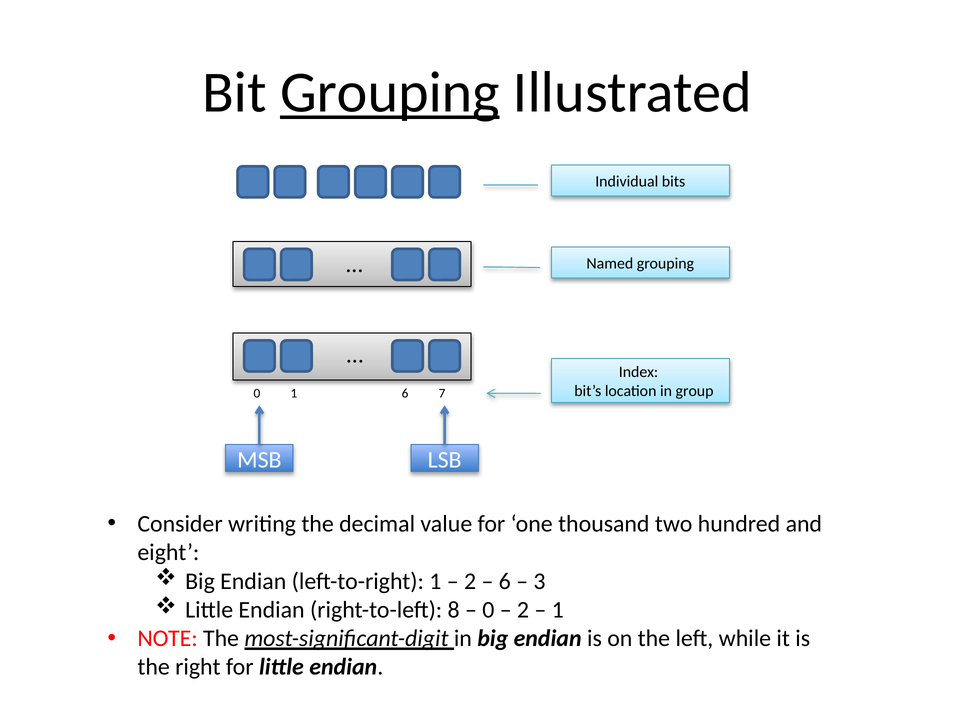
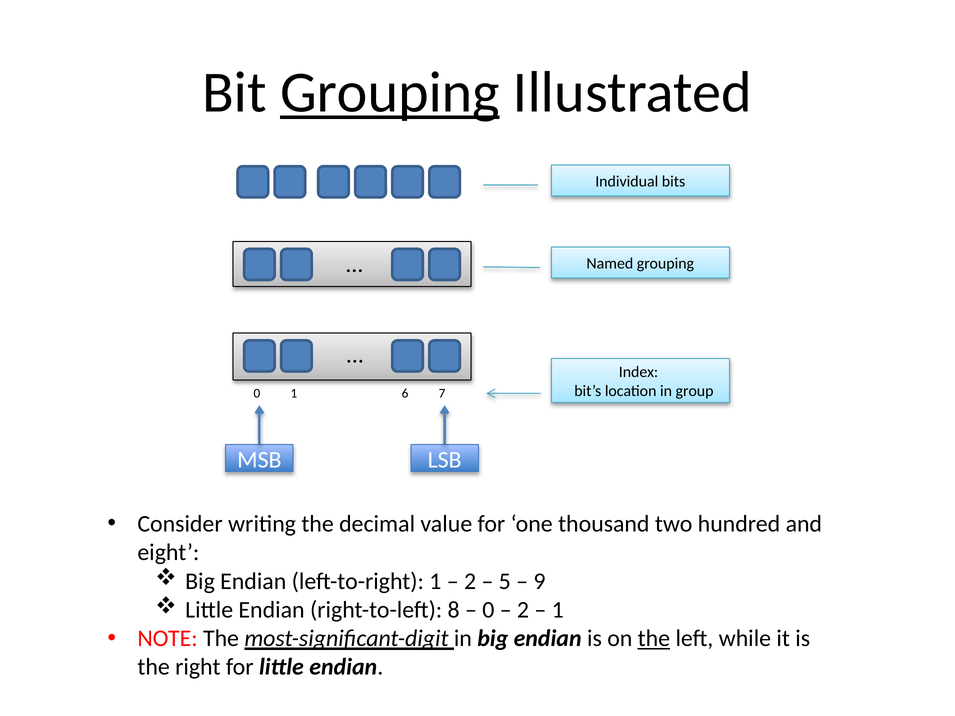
6 at (505, 581): 6 -> 5
3: 3 -> 9
the at (654, 639) underline: none -> present
